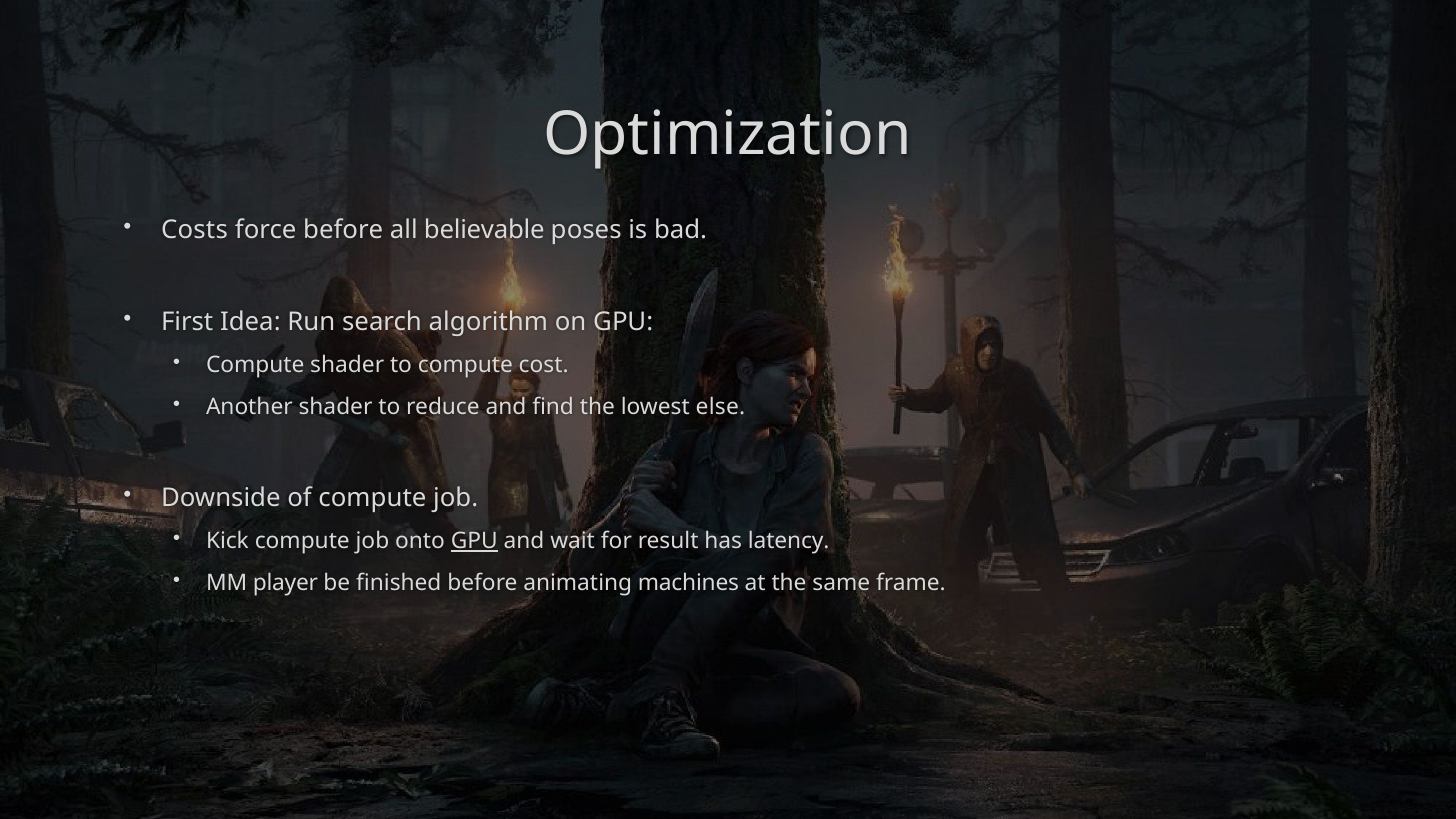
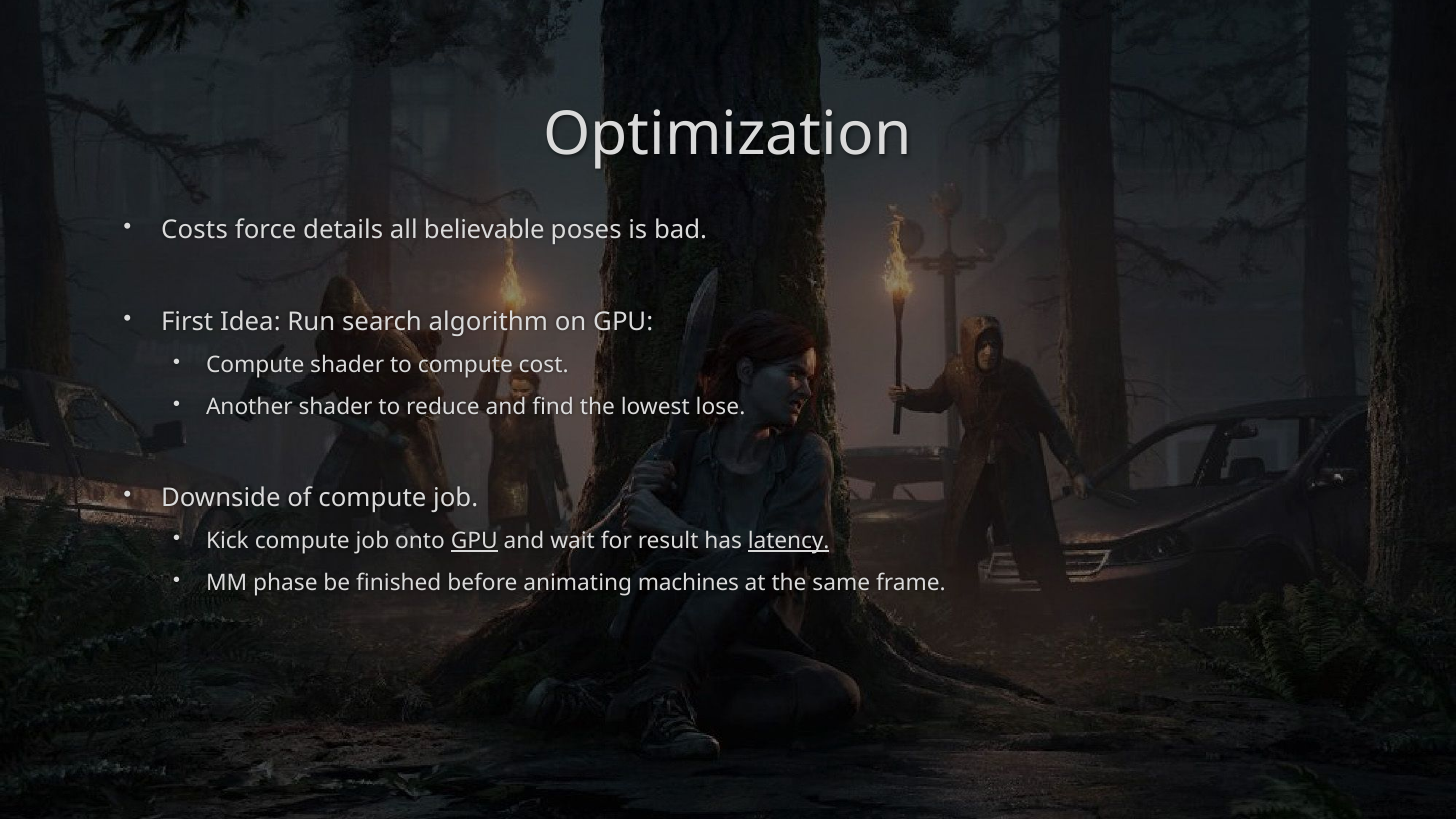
force before: before -> details
else: else -> lose
latency underline: none -> present
player: player -> phase
